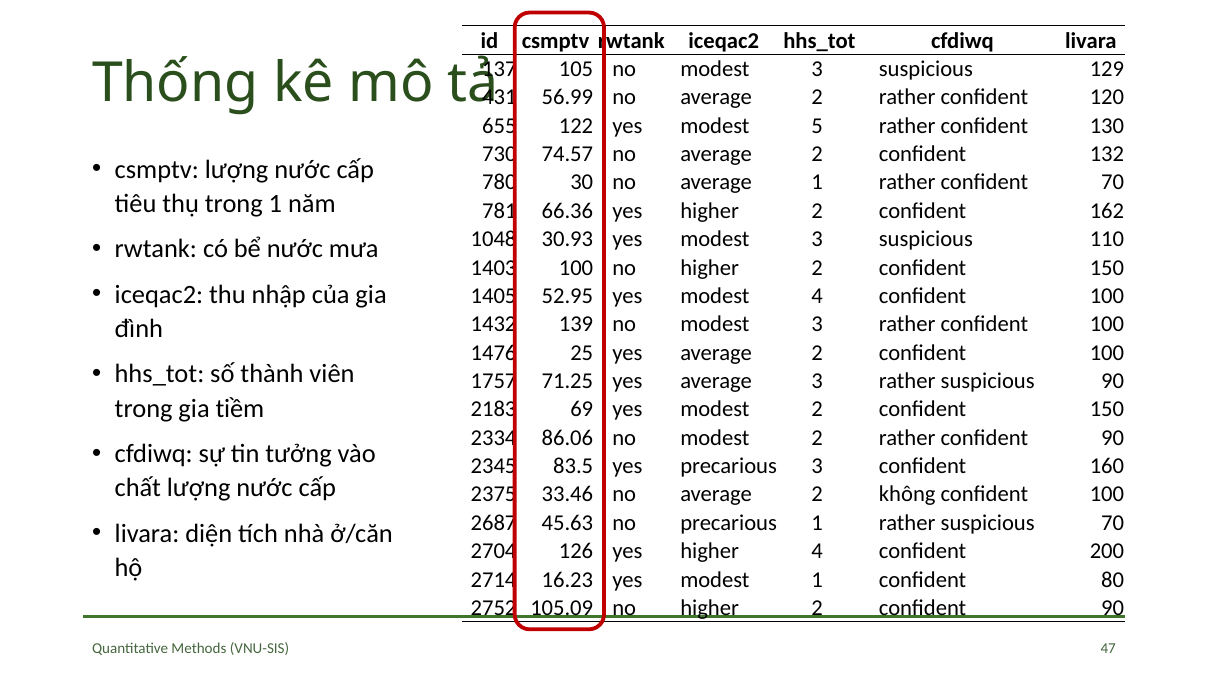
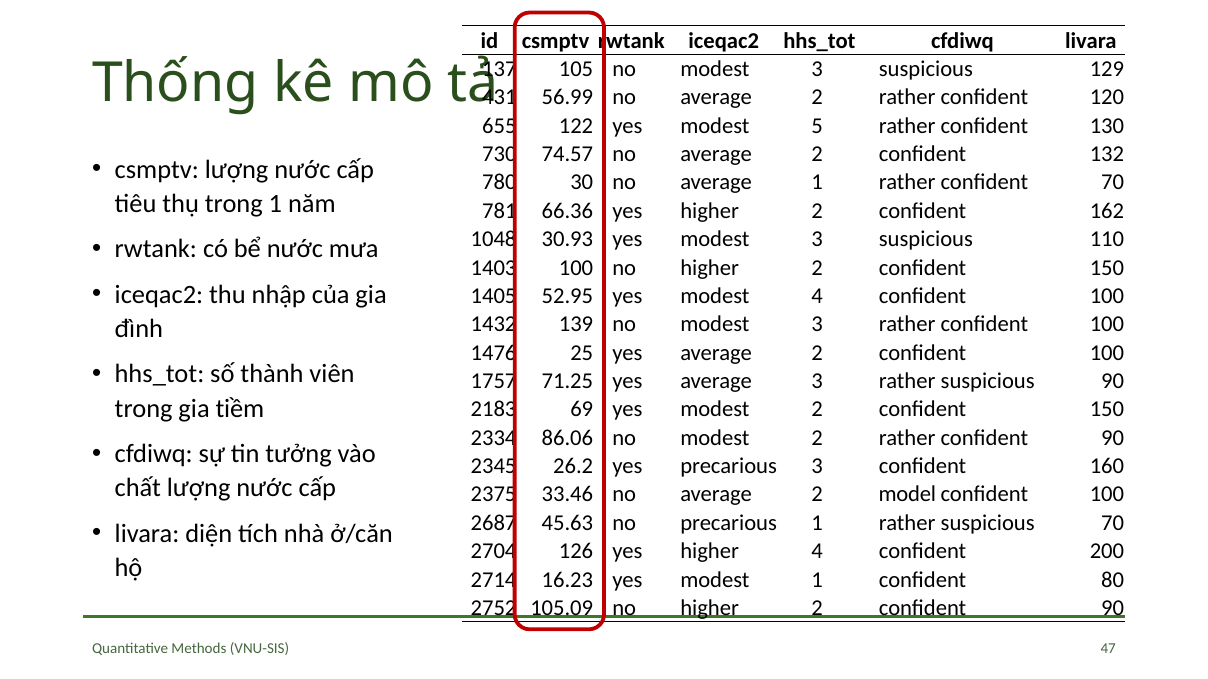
83.5: 83.5 -> 26.2
không: không -> model
